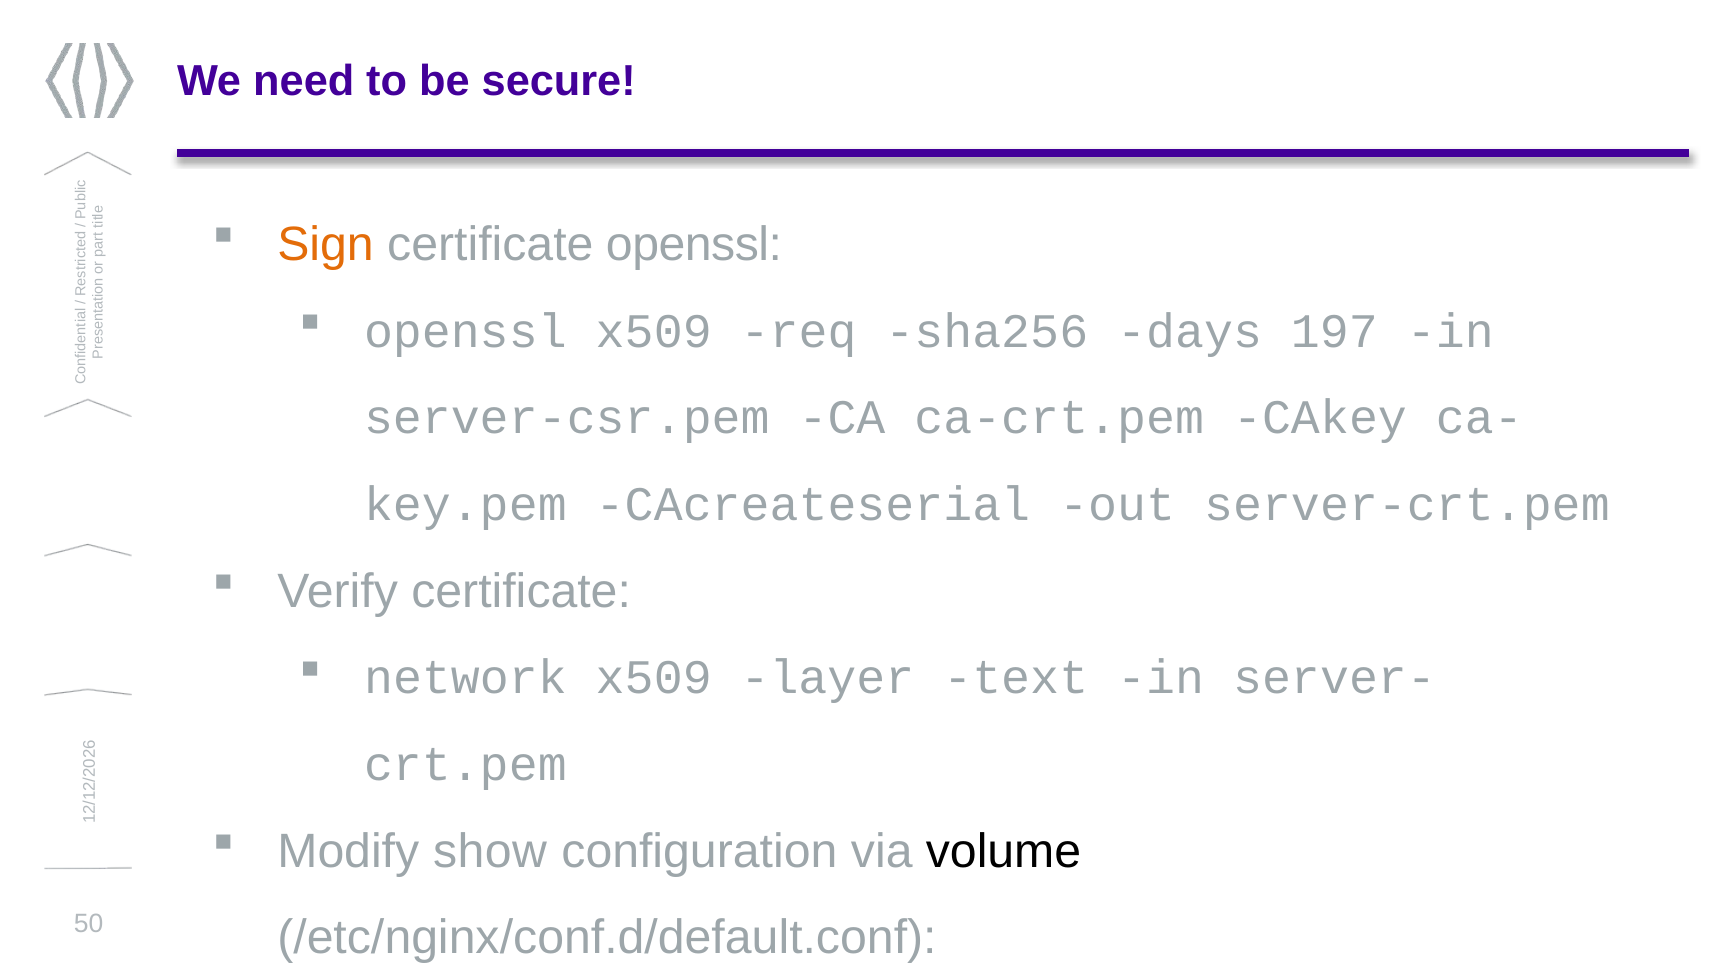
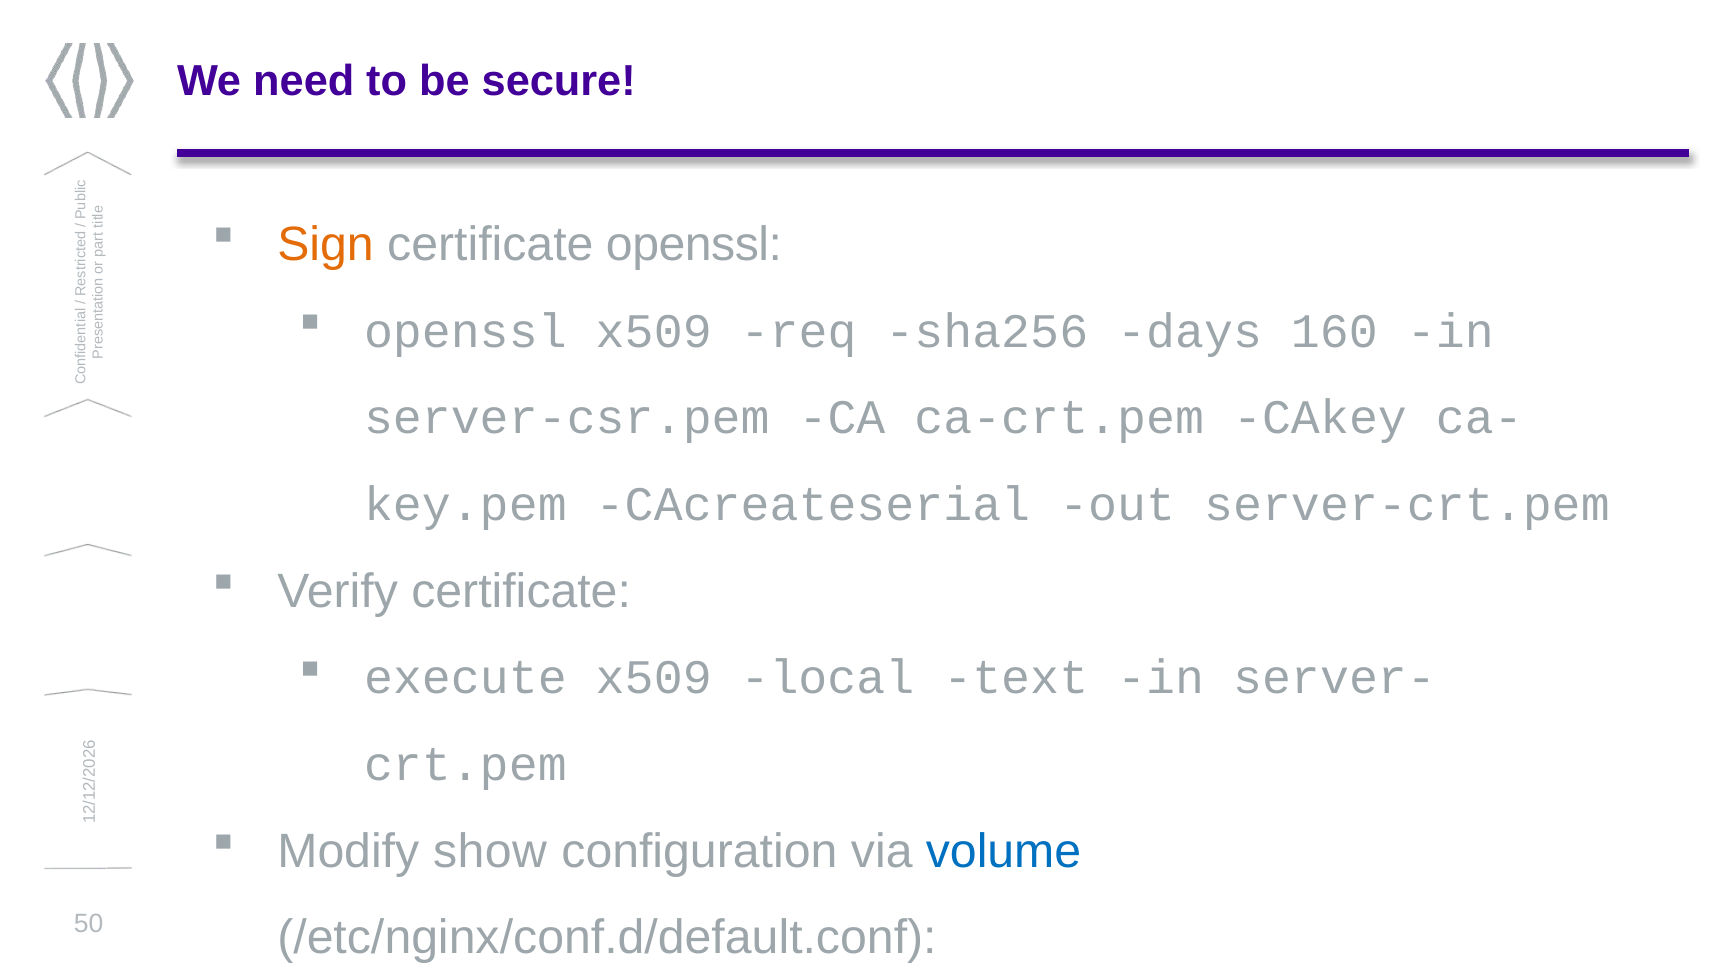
197: 197 -> 160
network: network -> execute
layer: layer -> local
volume colour: black -> blue
